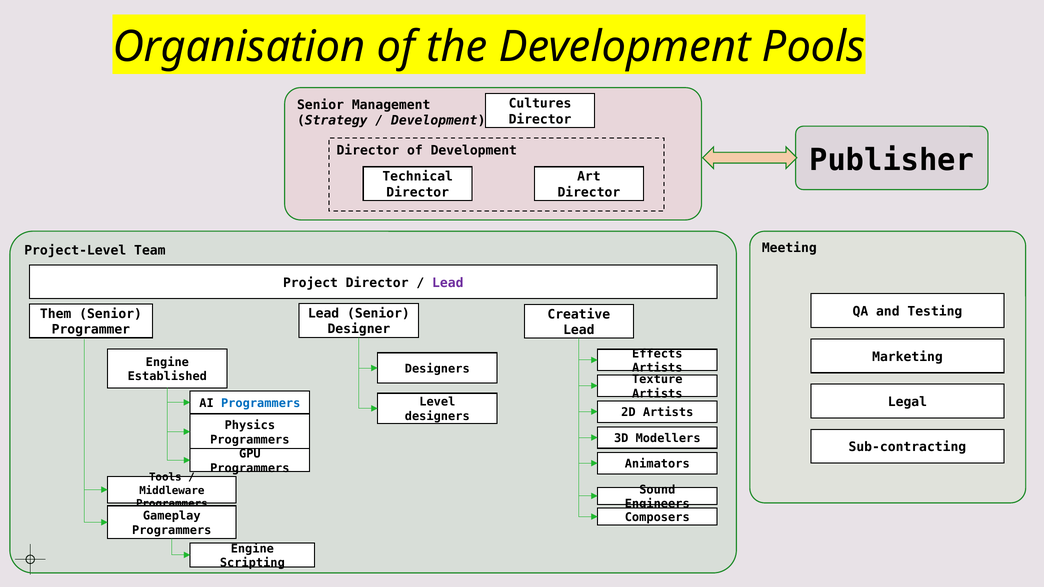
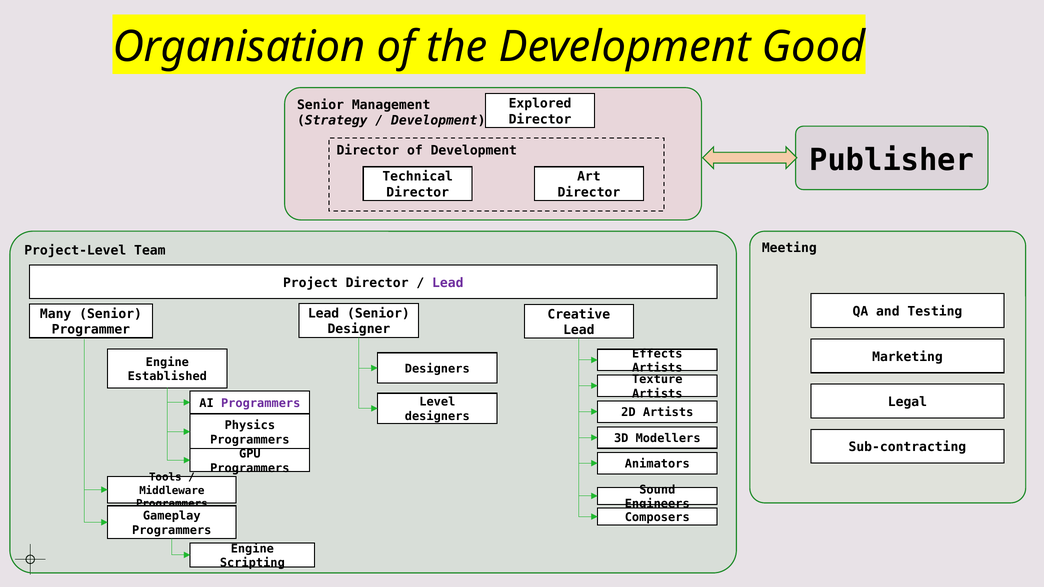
Pools: Pools -> Good
Cultures: Cultures -> Explored
Them: Them -> Many
Programmers at (261, 403) colour: blue -> purple
